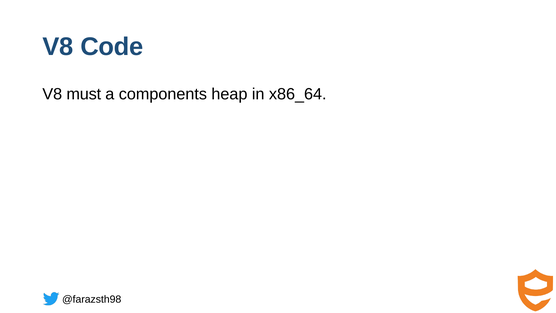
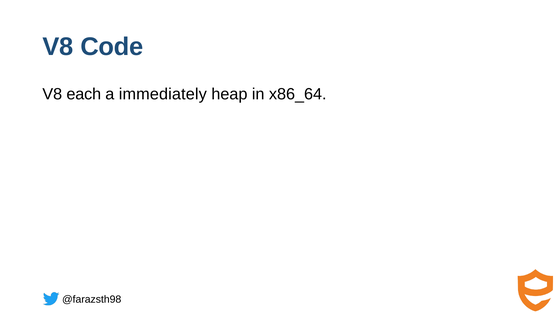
must: must -> each
components: components -> immediately
